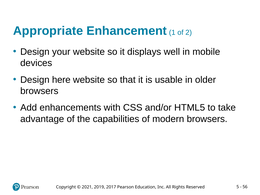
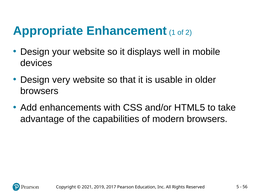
here: here -> very
